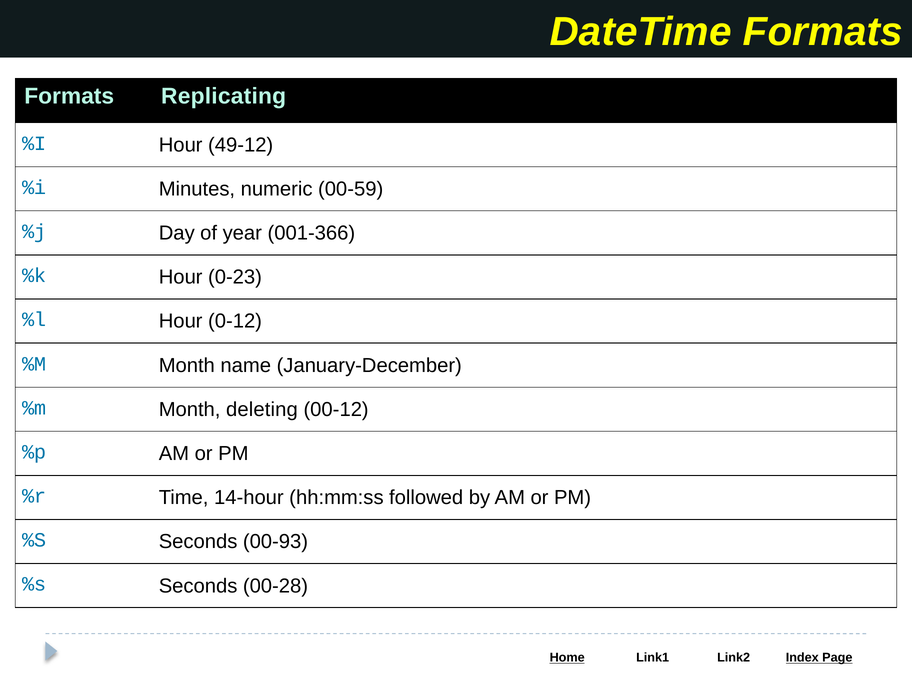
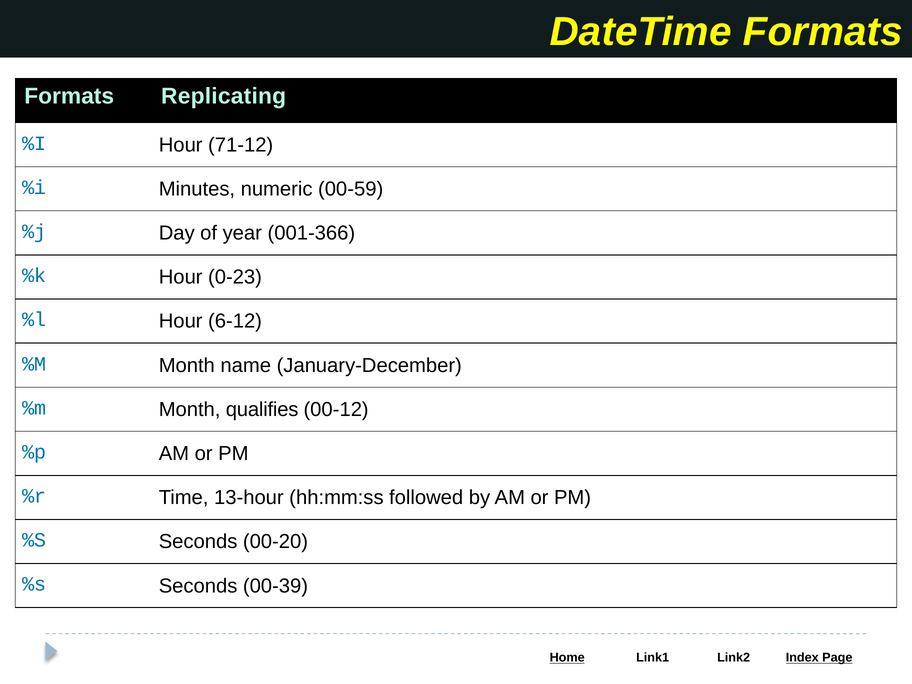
49-12: 49-12 -> 71-12
0-12: 0-12 -> 6-12
deleting: deleting -> qualifies
14-hour: 14-hour -> 13-hour
00-93: 00-93 -> 00-20
00-28: 00-28 -> 00-39
